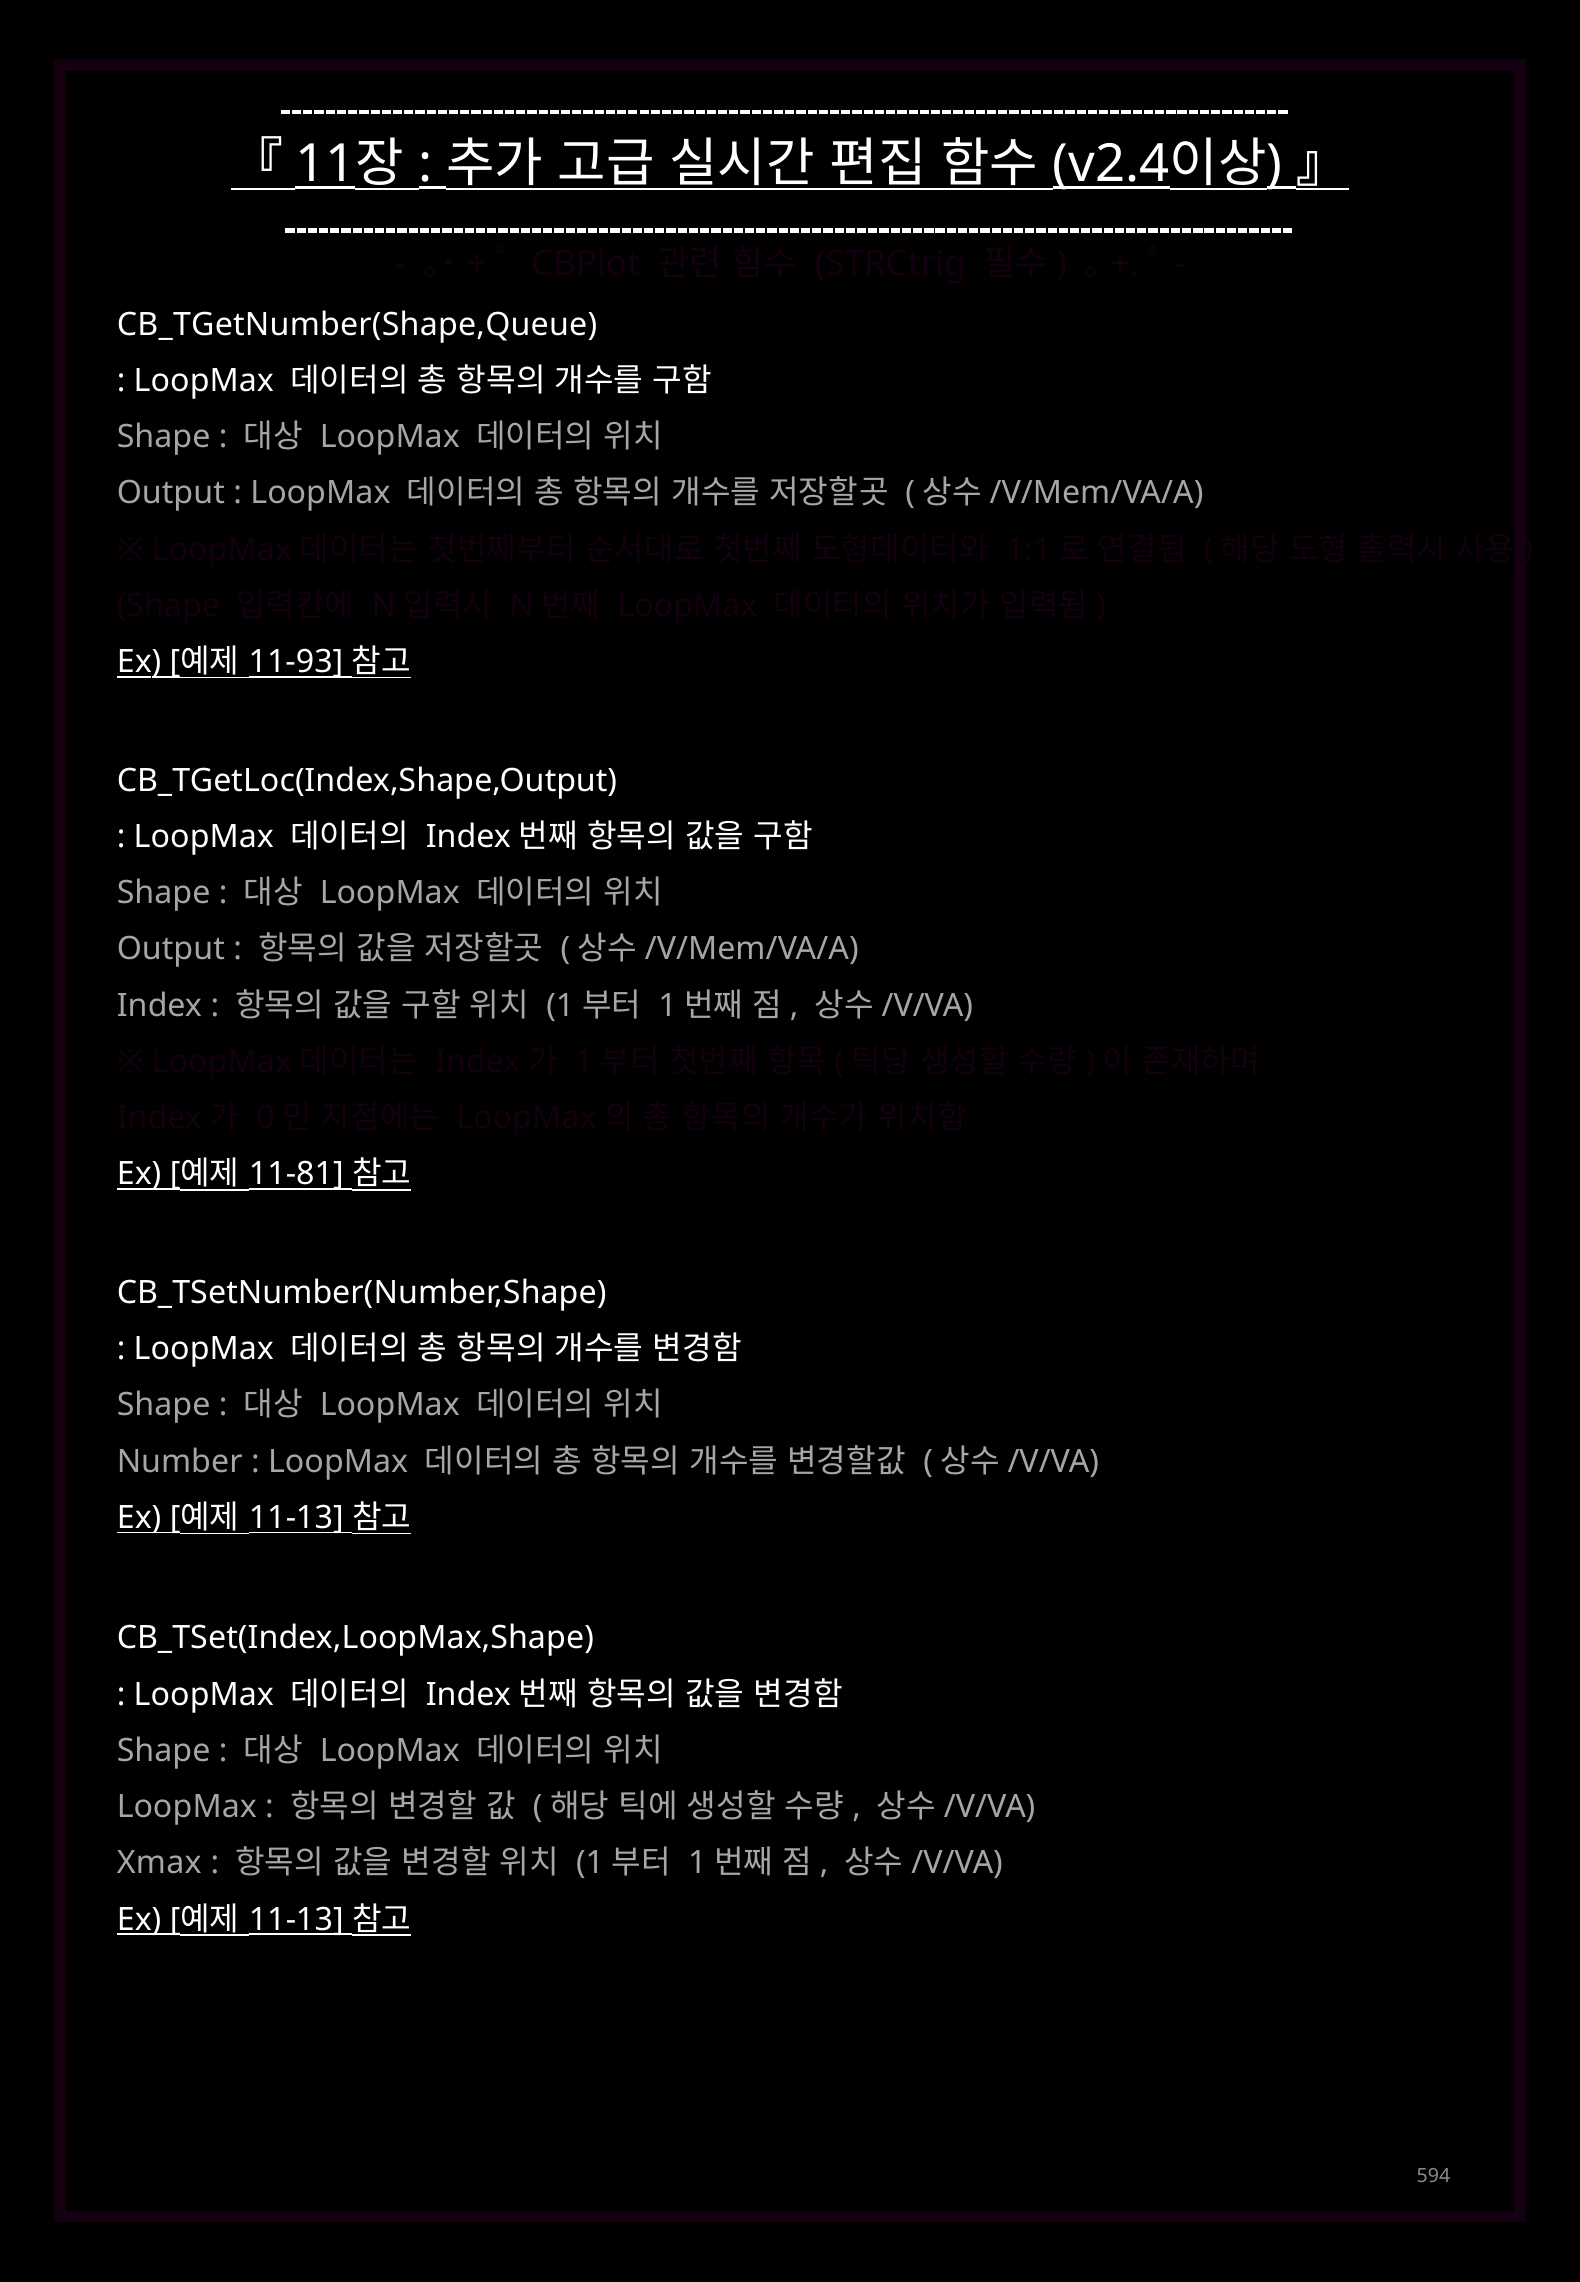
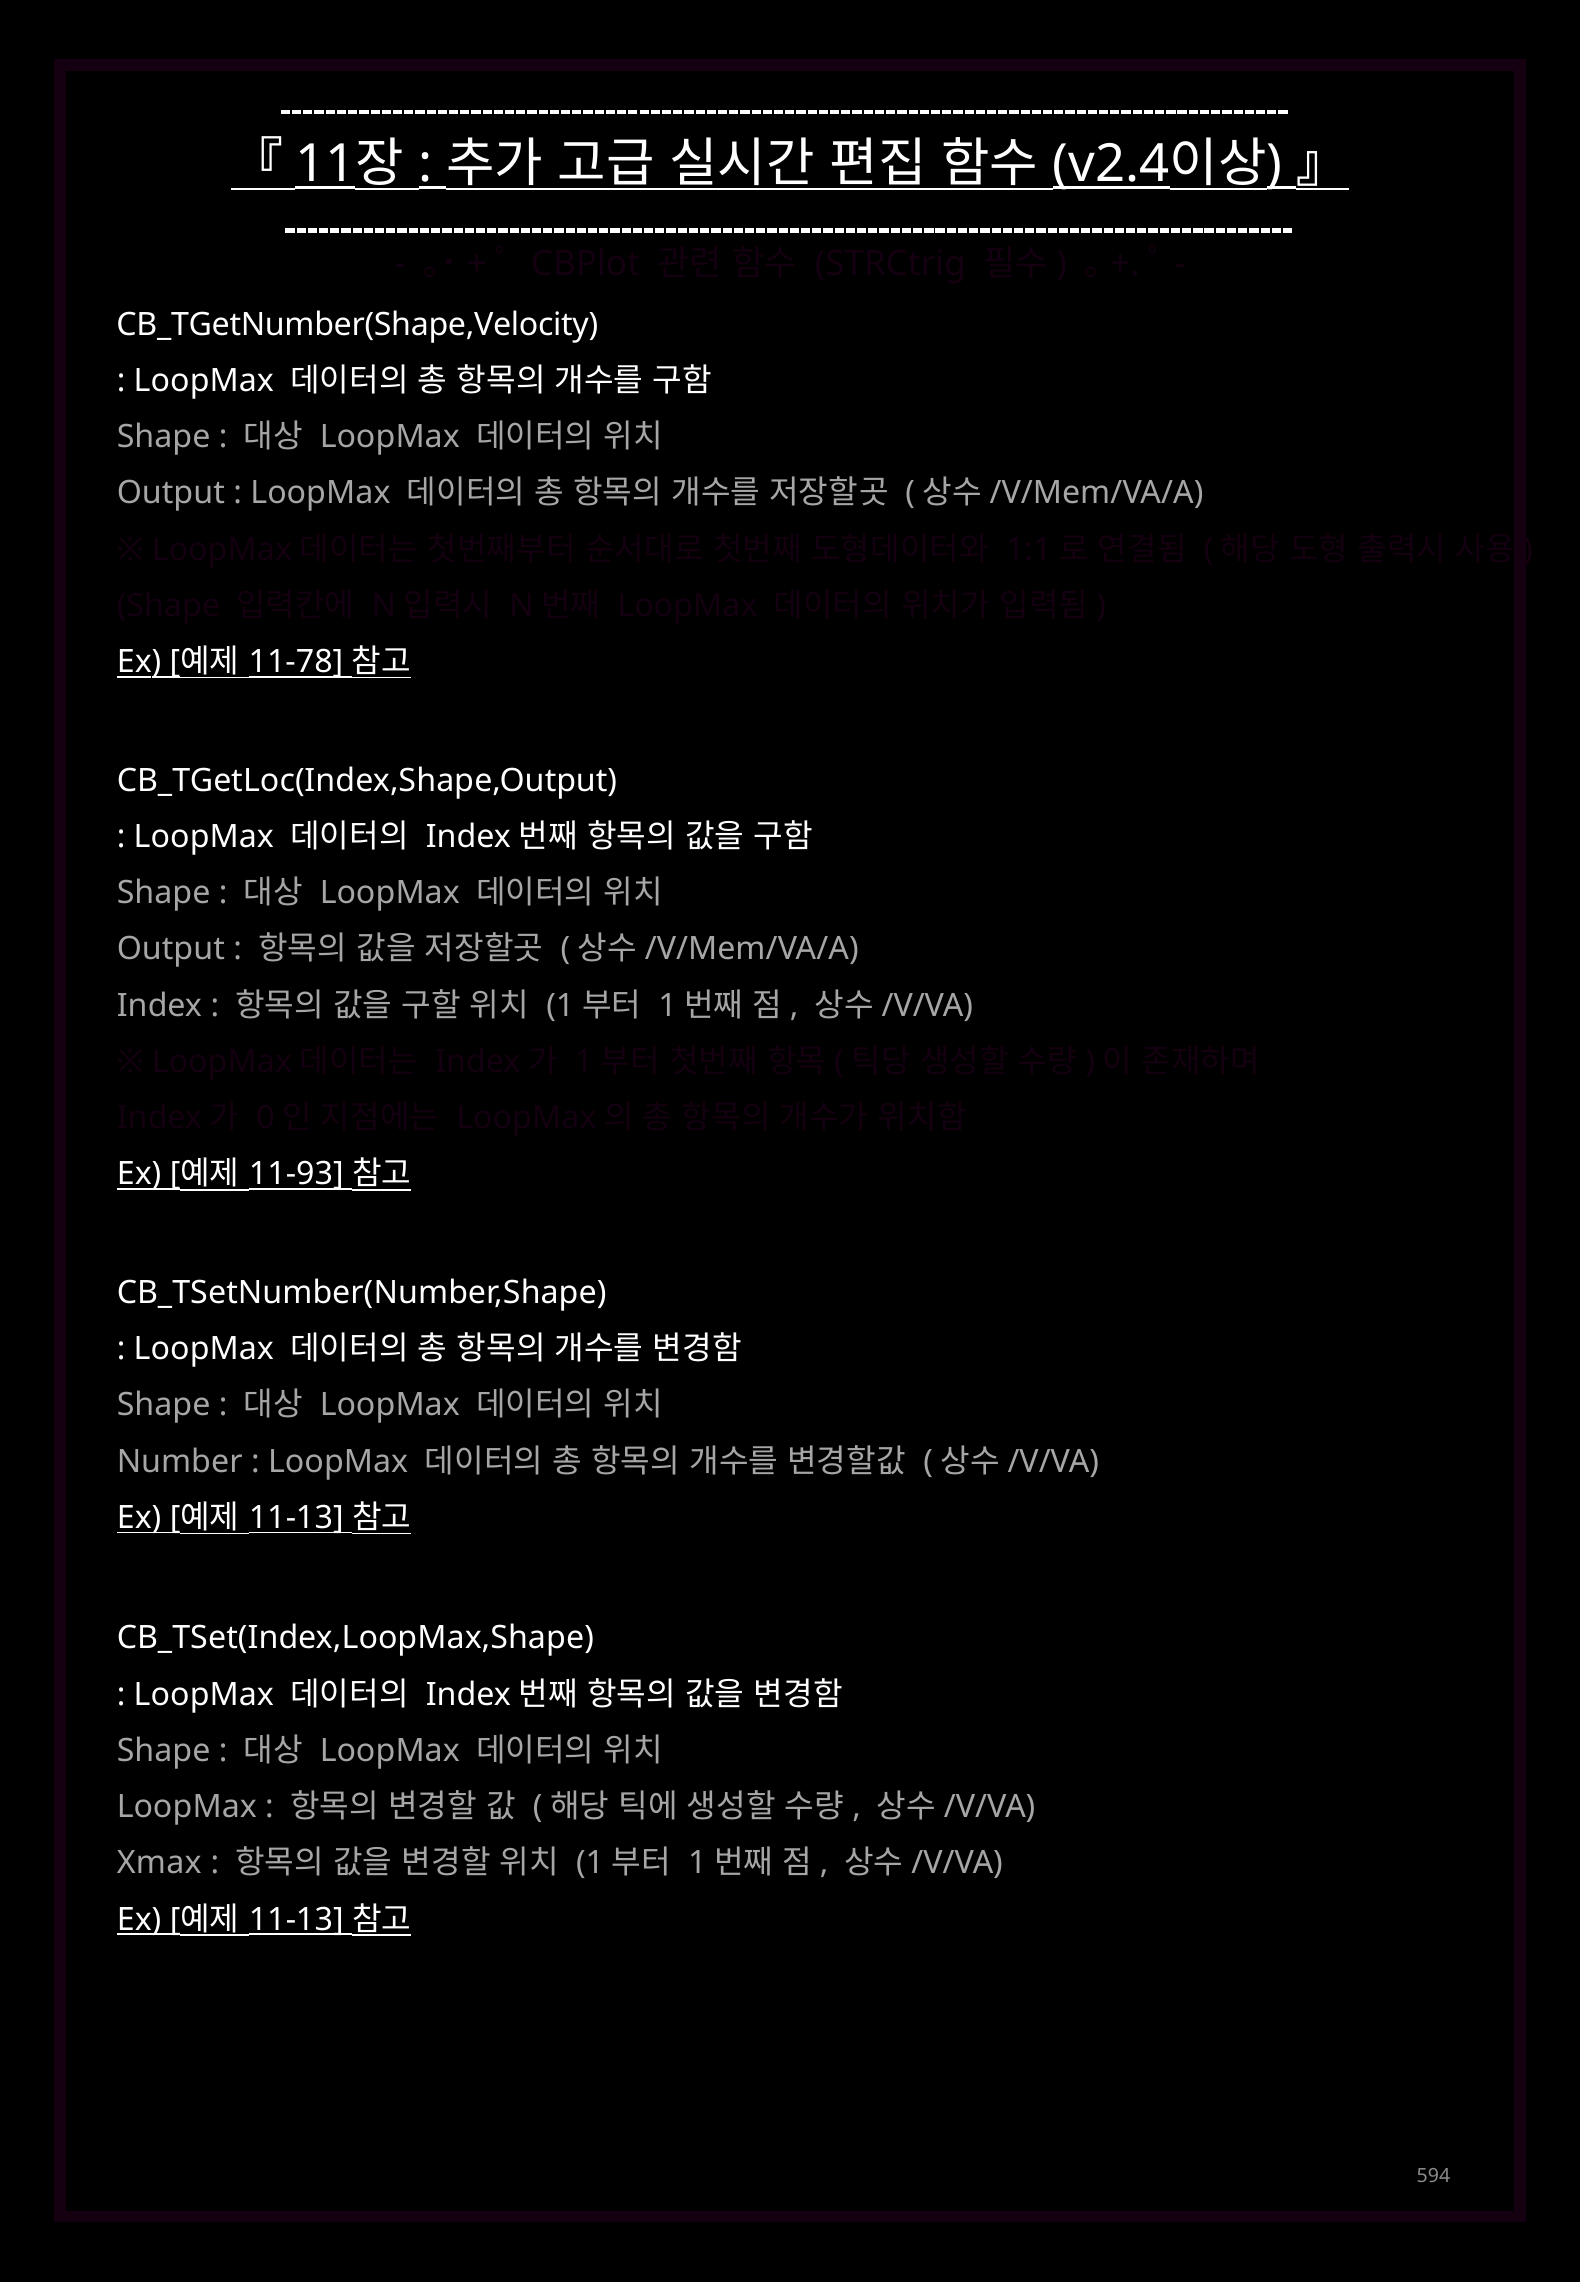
CB_TGetNumber(Shape,Queue: CB_TGetNumber(Shape,Queue -> CB_TGetNumber(Shape,Velocity
11-93: 11-93 -> 11-78
11-81: 11-81 -> 11-93
